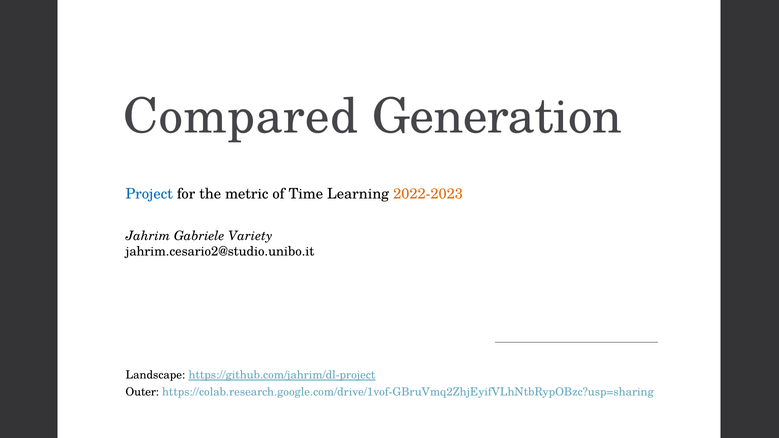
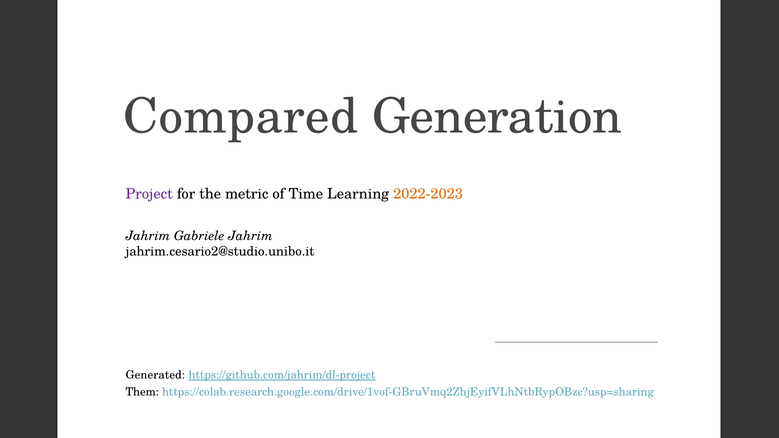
Project colour: blue -> purple
Gabriele Variety: Variety -> Jahrim
Landscape: Landscape -> Generated
Outer: Outer -> Them
